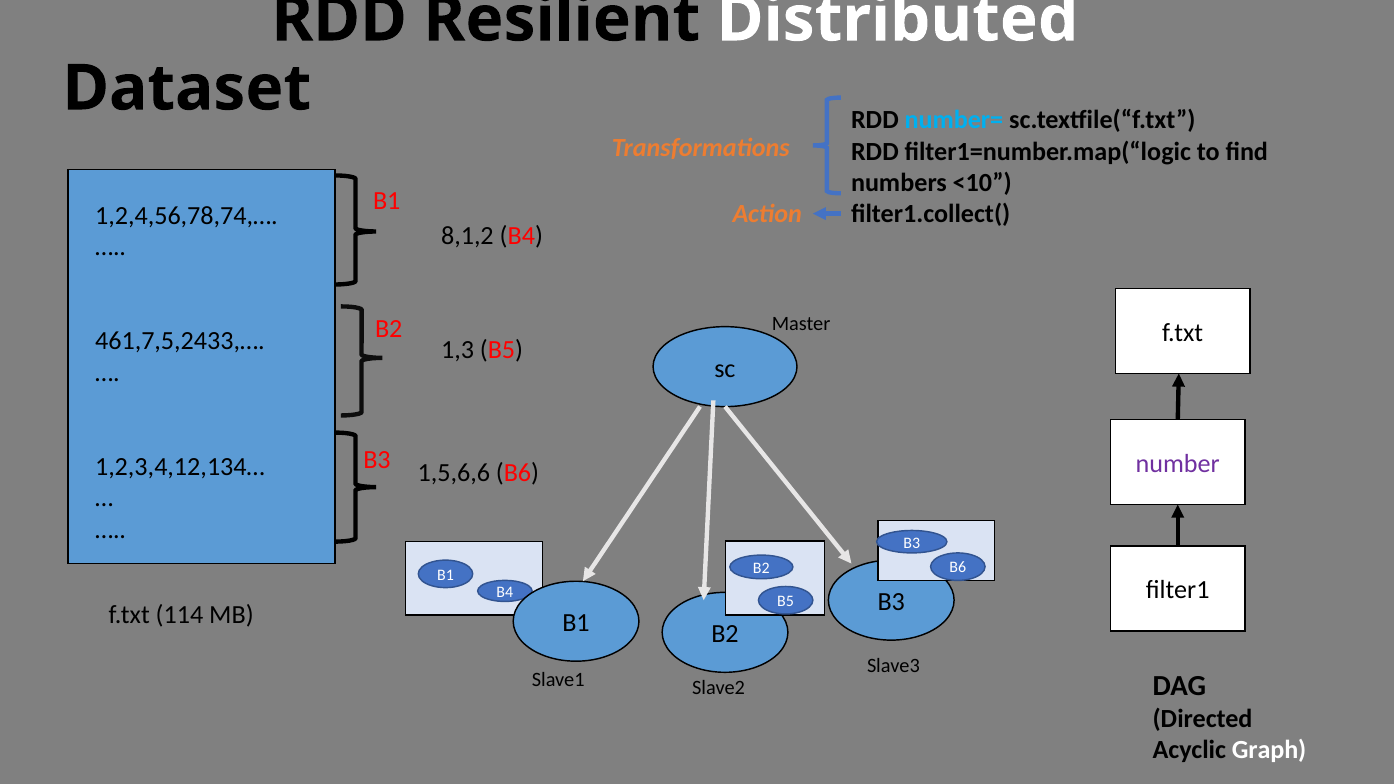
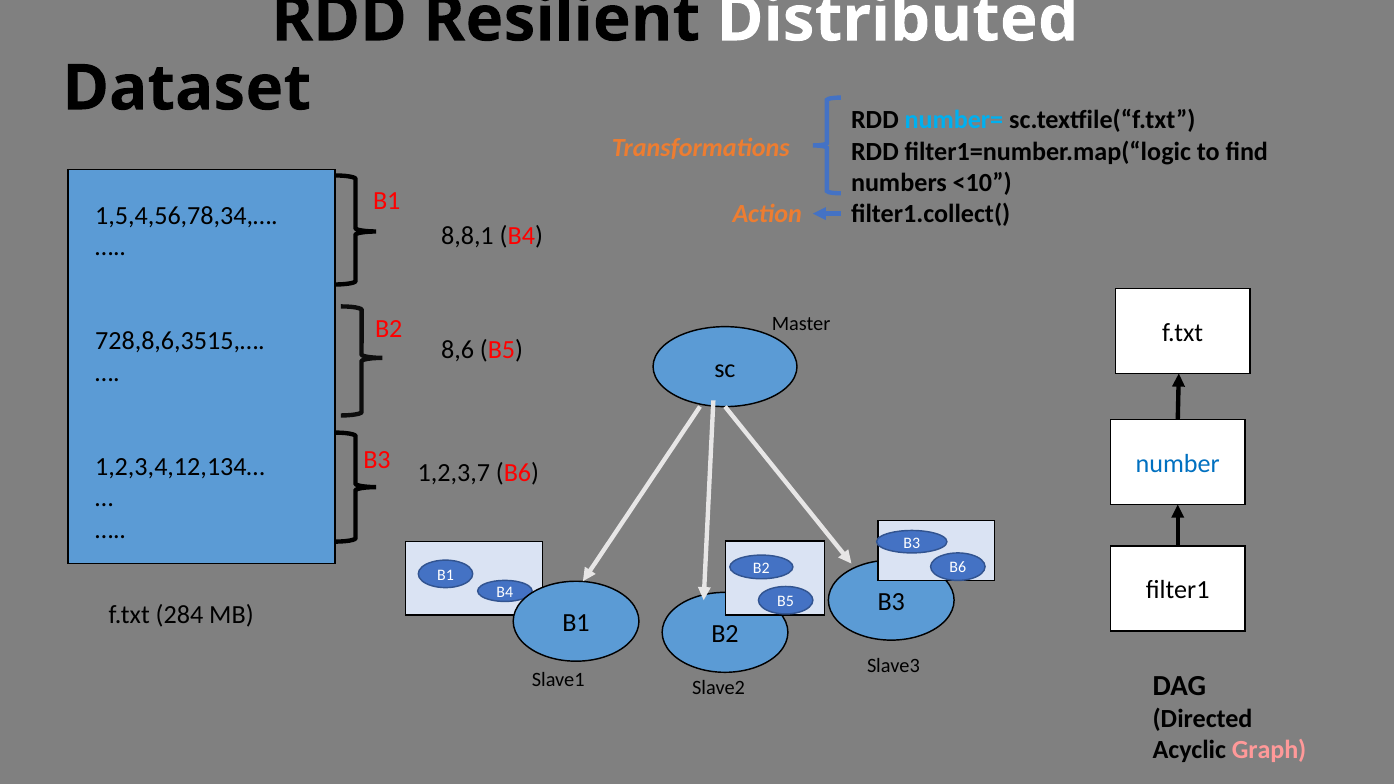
1,2,4,56,78,74,…: 1,2,4,56,78,74,… -> 1,5,4,56,78,34,…
8,1,2: 8,1,2 -> 8,8,1
461,7,5,2433,…: 461,7,5,2433,… -> 728,8,6,3515,…
1,3: 1,3 -> 8,6
number colour: purple -> blue
1,5,6,6: 1,5,6,6 -> 1,2,3,7
114: 114 -> 284
Graph colour: white -> pink
